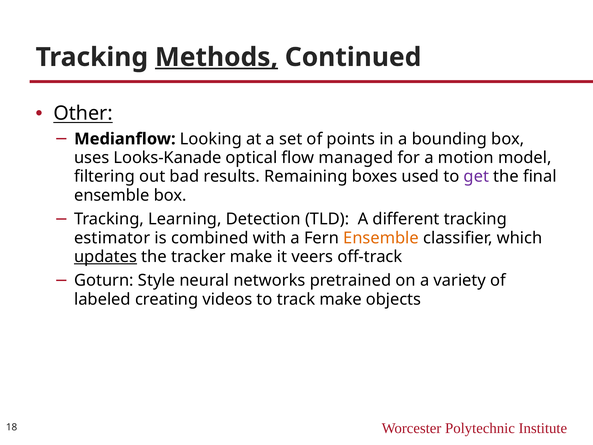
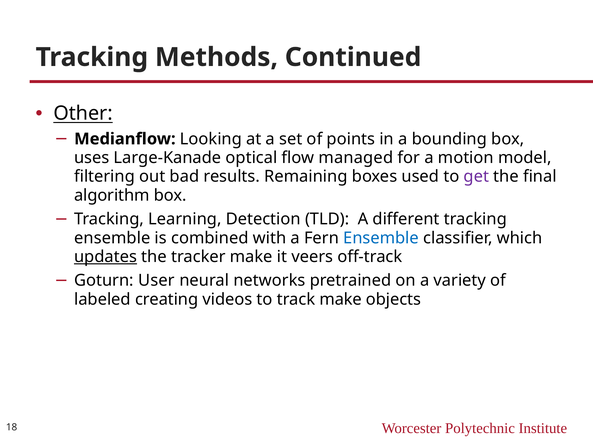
Methods underline: present -> none
Looks-Kanade: Looks-Kanade -> Large-Kanade
ensemble at (112, 195): ensemble -> algorithm
estimator at (112, 238): estimator -> ensemble
Ensemble at (381, 238) colour: orange -> blue
Style: Style -> User
